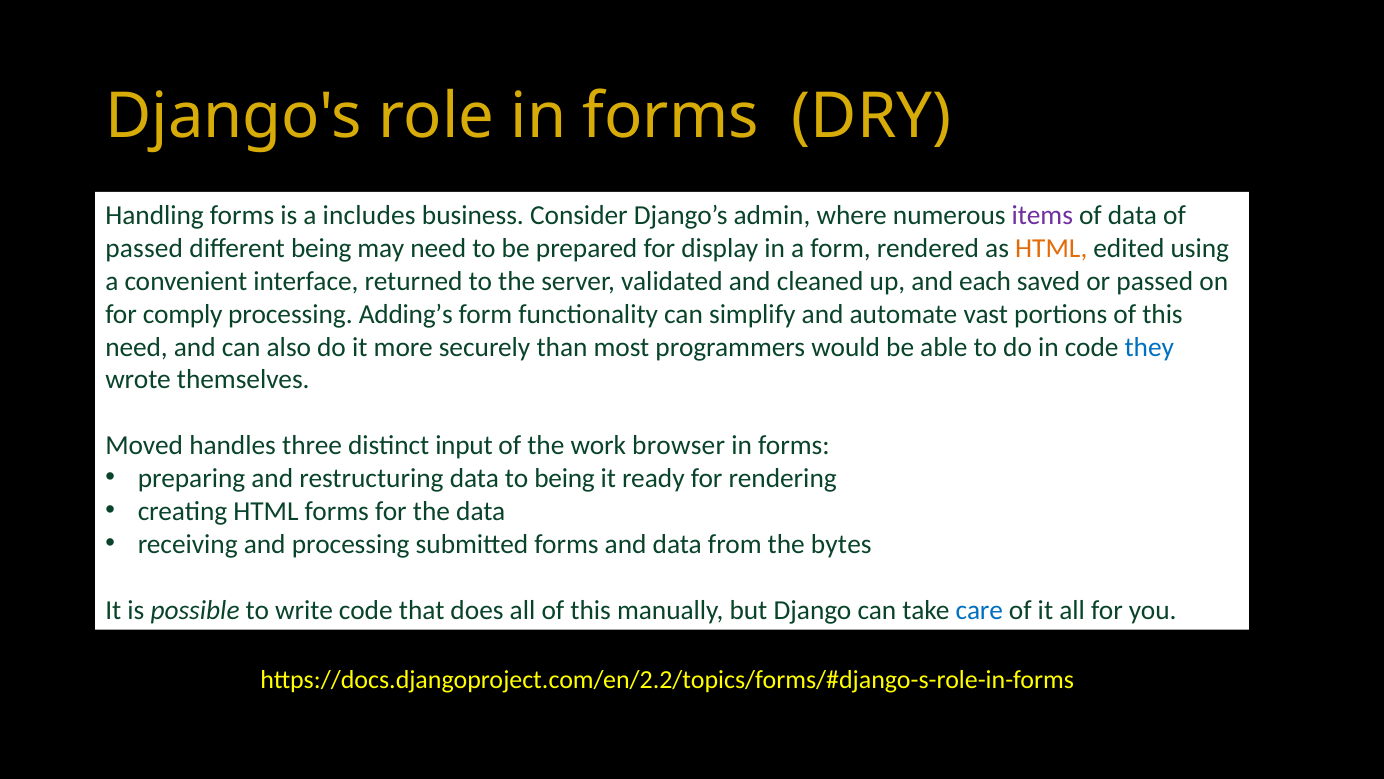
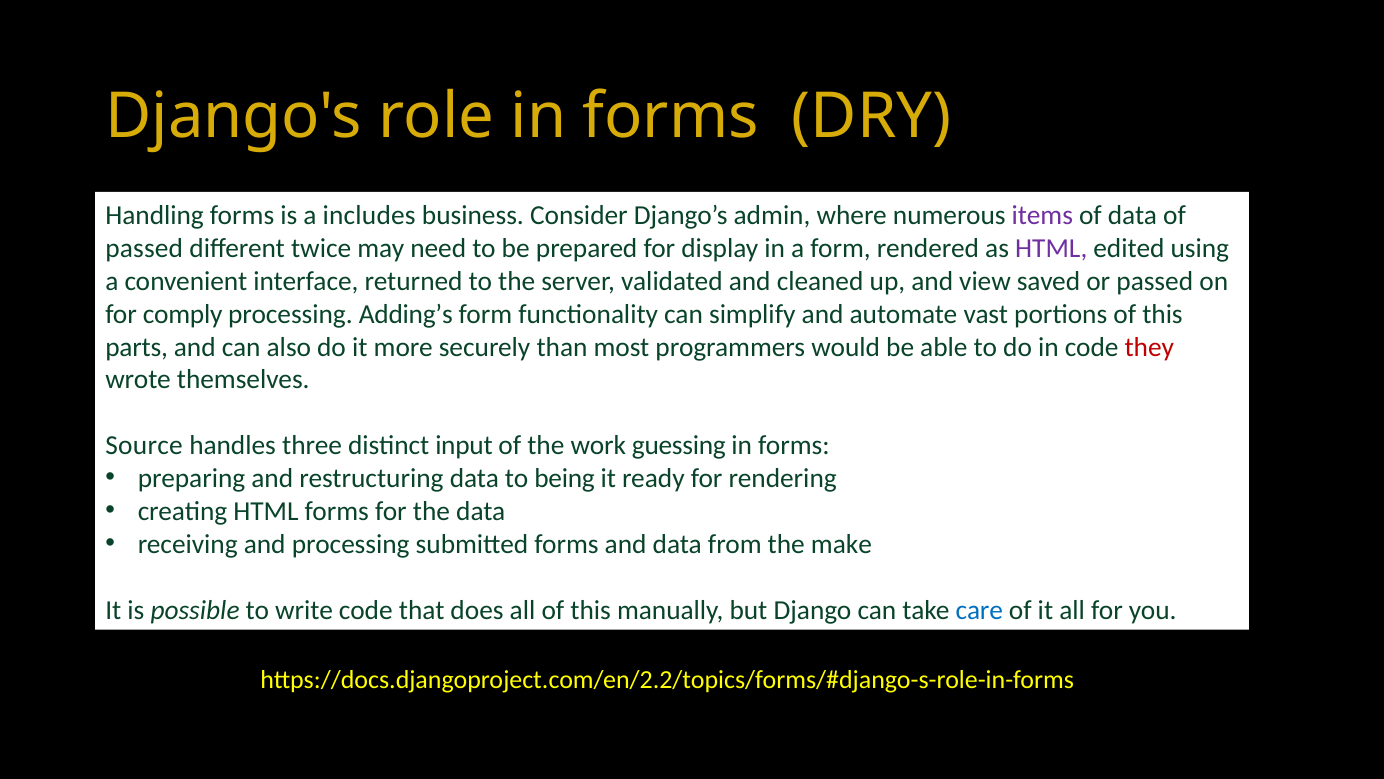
different being: being -> twice
HTML at (1051, 248) colour: orange -> purple
each: each -> view
need at (137, 347): need -> parts
they colour: blue -> red
Moved: Moved -> Source
browser: browser -> guessing
bytes: bytes -> make
